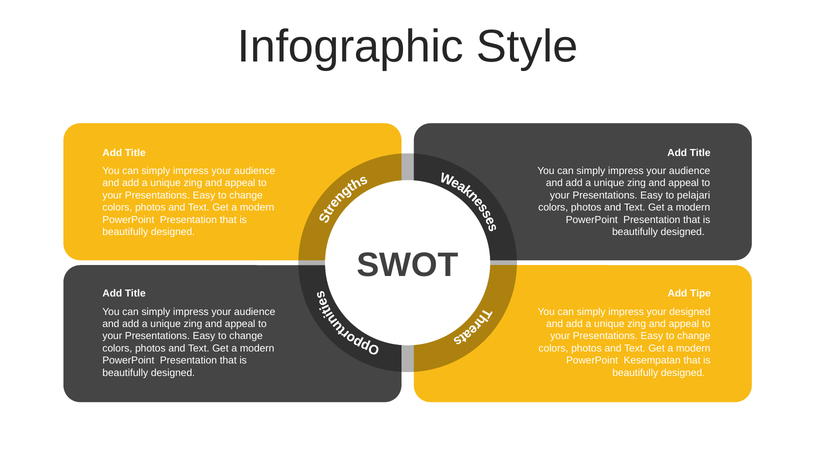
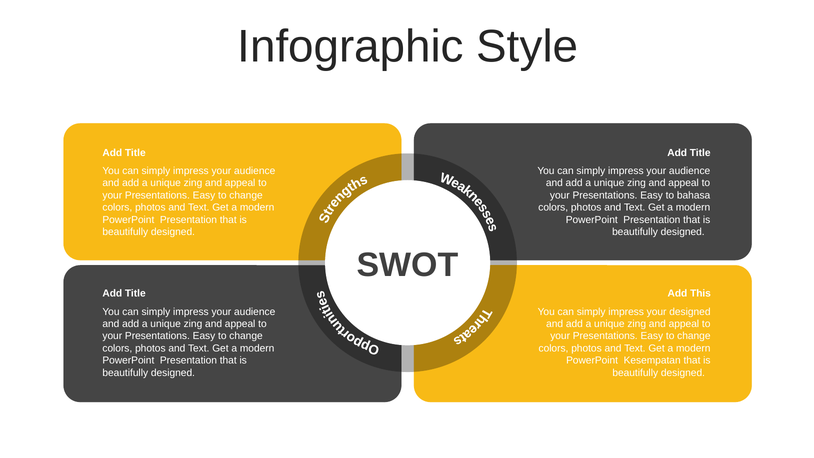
pelajari: pelajari -> bahasa
Tipe: Tipe -> This
